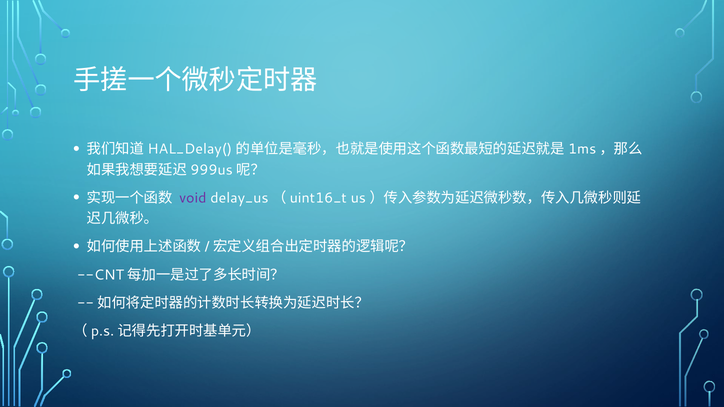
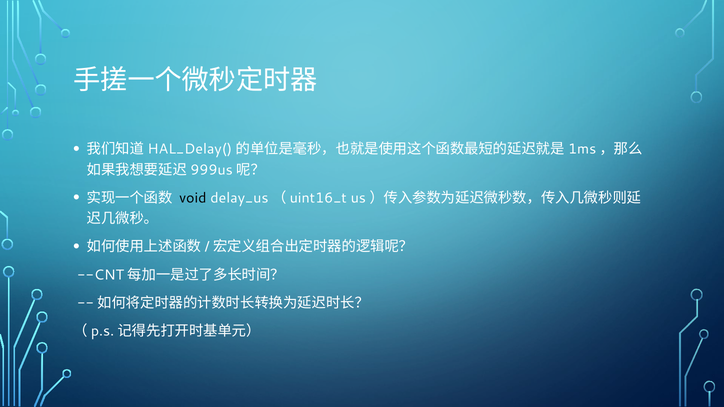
void colour: purple -> black
